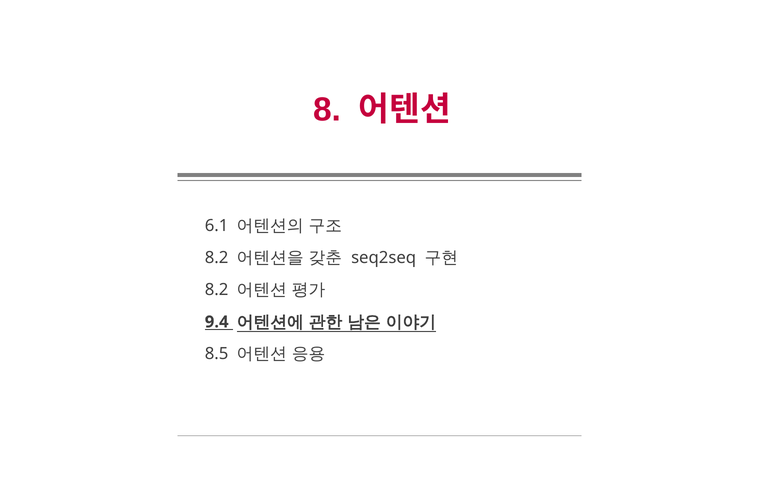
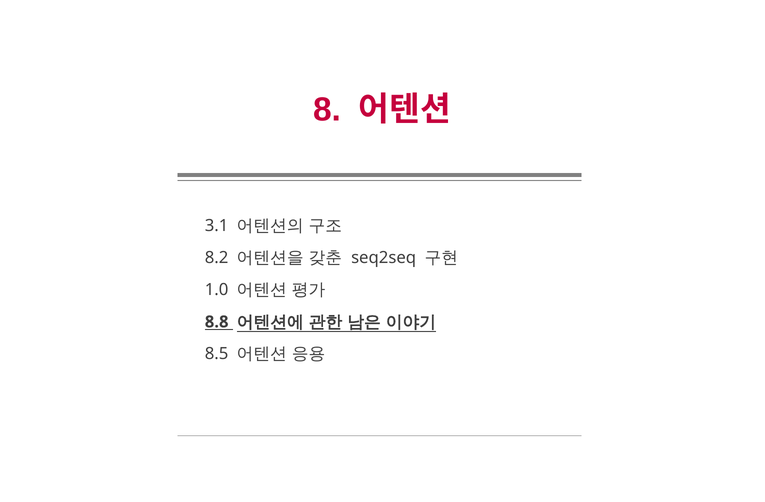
6.1: 6.1 -> 3.1
8.2 at (217, 290): 8.2 -> 1.0
9.4: 9.4 -> 8.8
